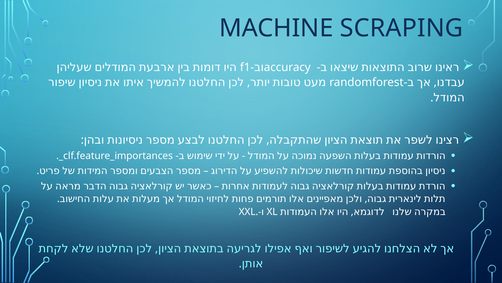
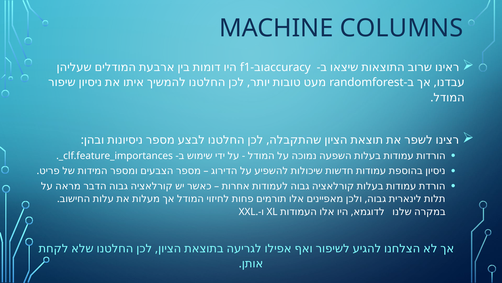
SCRAPING: SCRAPING -> COLUMNS
